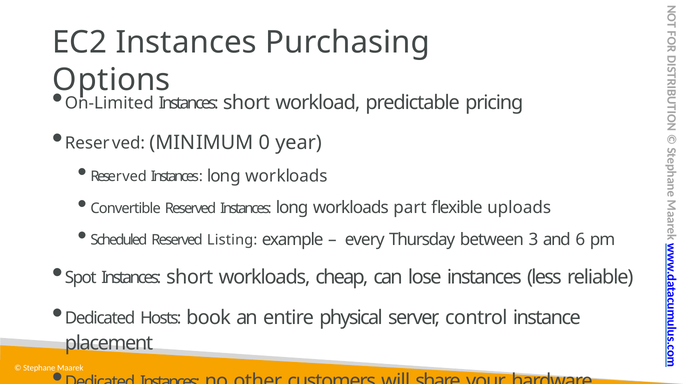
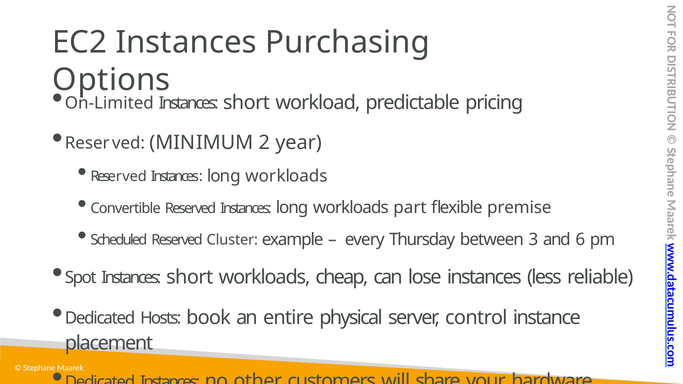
0: 0 -> 2
uploads: uploads -> premise
Listing: Listing -> Cluster
